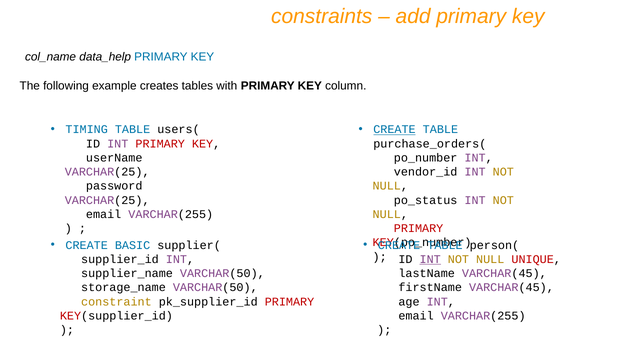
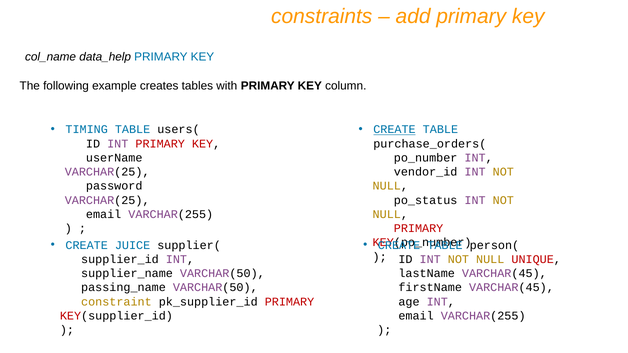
BASIC: BASIC -> JUICE
INT at (430, 260) underline: present -> none
storage_name: storage_name -> passing_name
